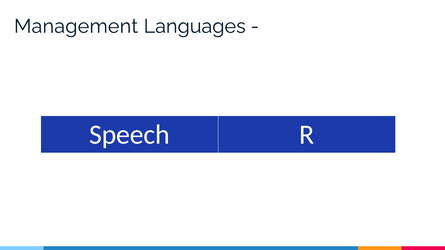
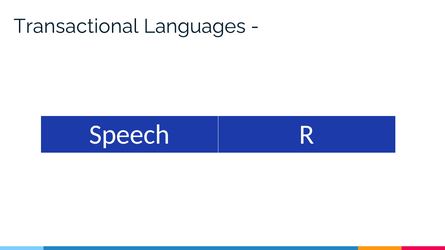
Management: Management -> Transactional
